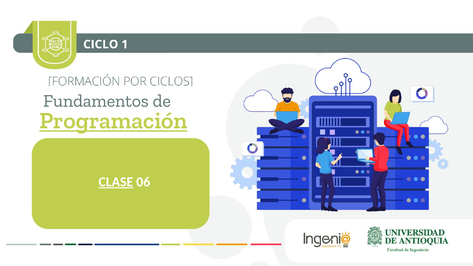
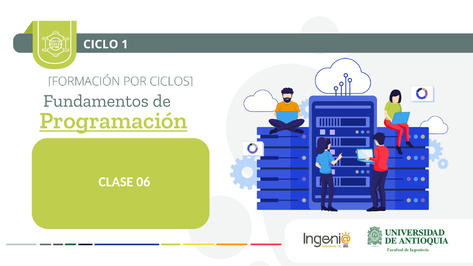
CLASE underline: present -> none
